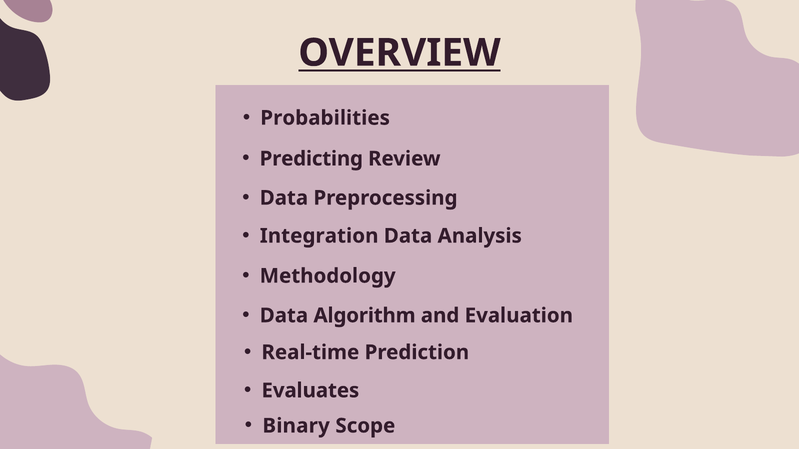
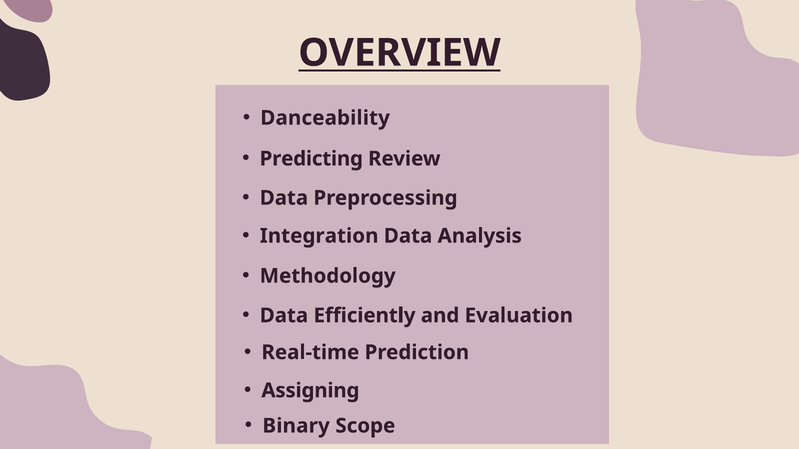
Probabilities: Probabilities -> Danceability
Algorithm: Algorithm -> Efficiently
Evaluates: Evaluates -> Assigning
